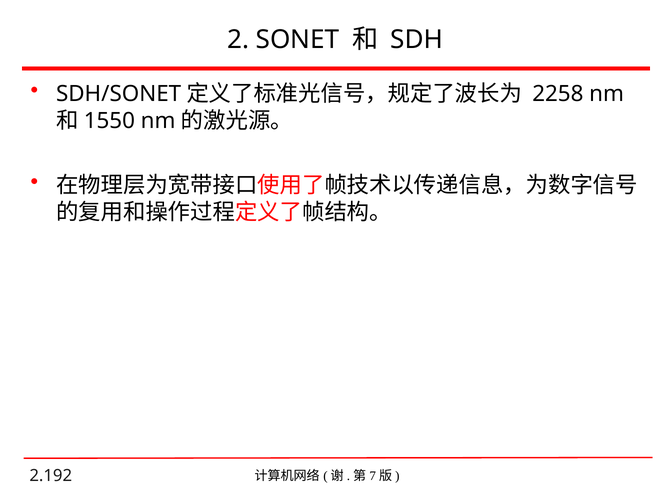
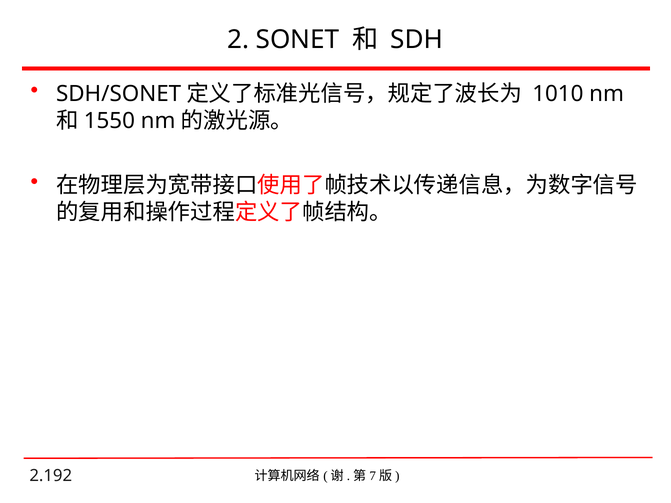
2258: 2258 -> 1010
